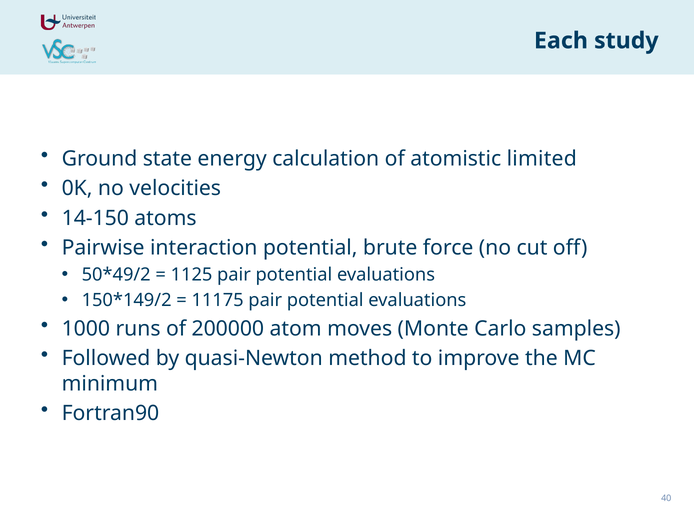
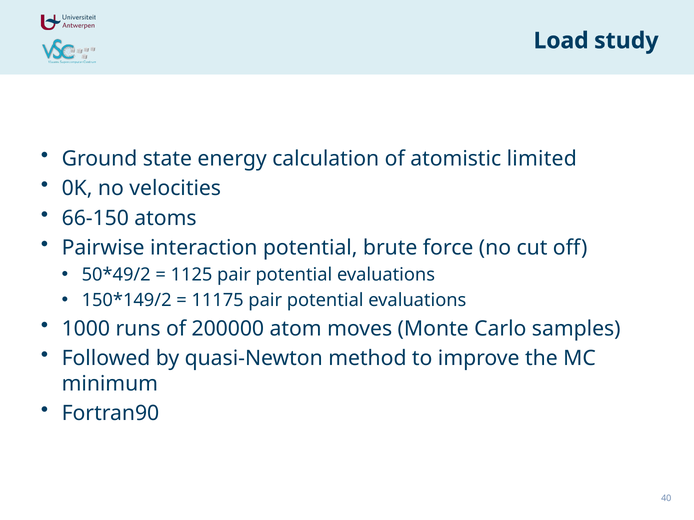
Each: Each -> Load
14-150: 14-150 -> 66-150
